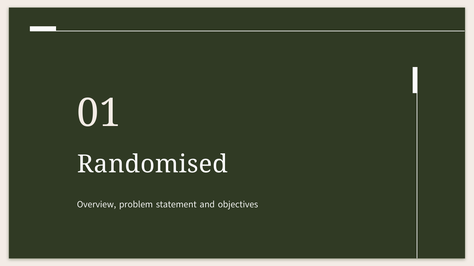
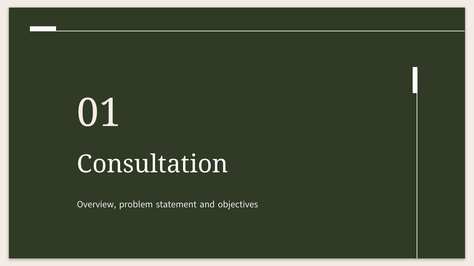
Randomised: Randomised -> Consultation
